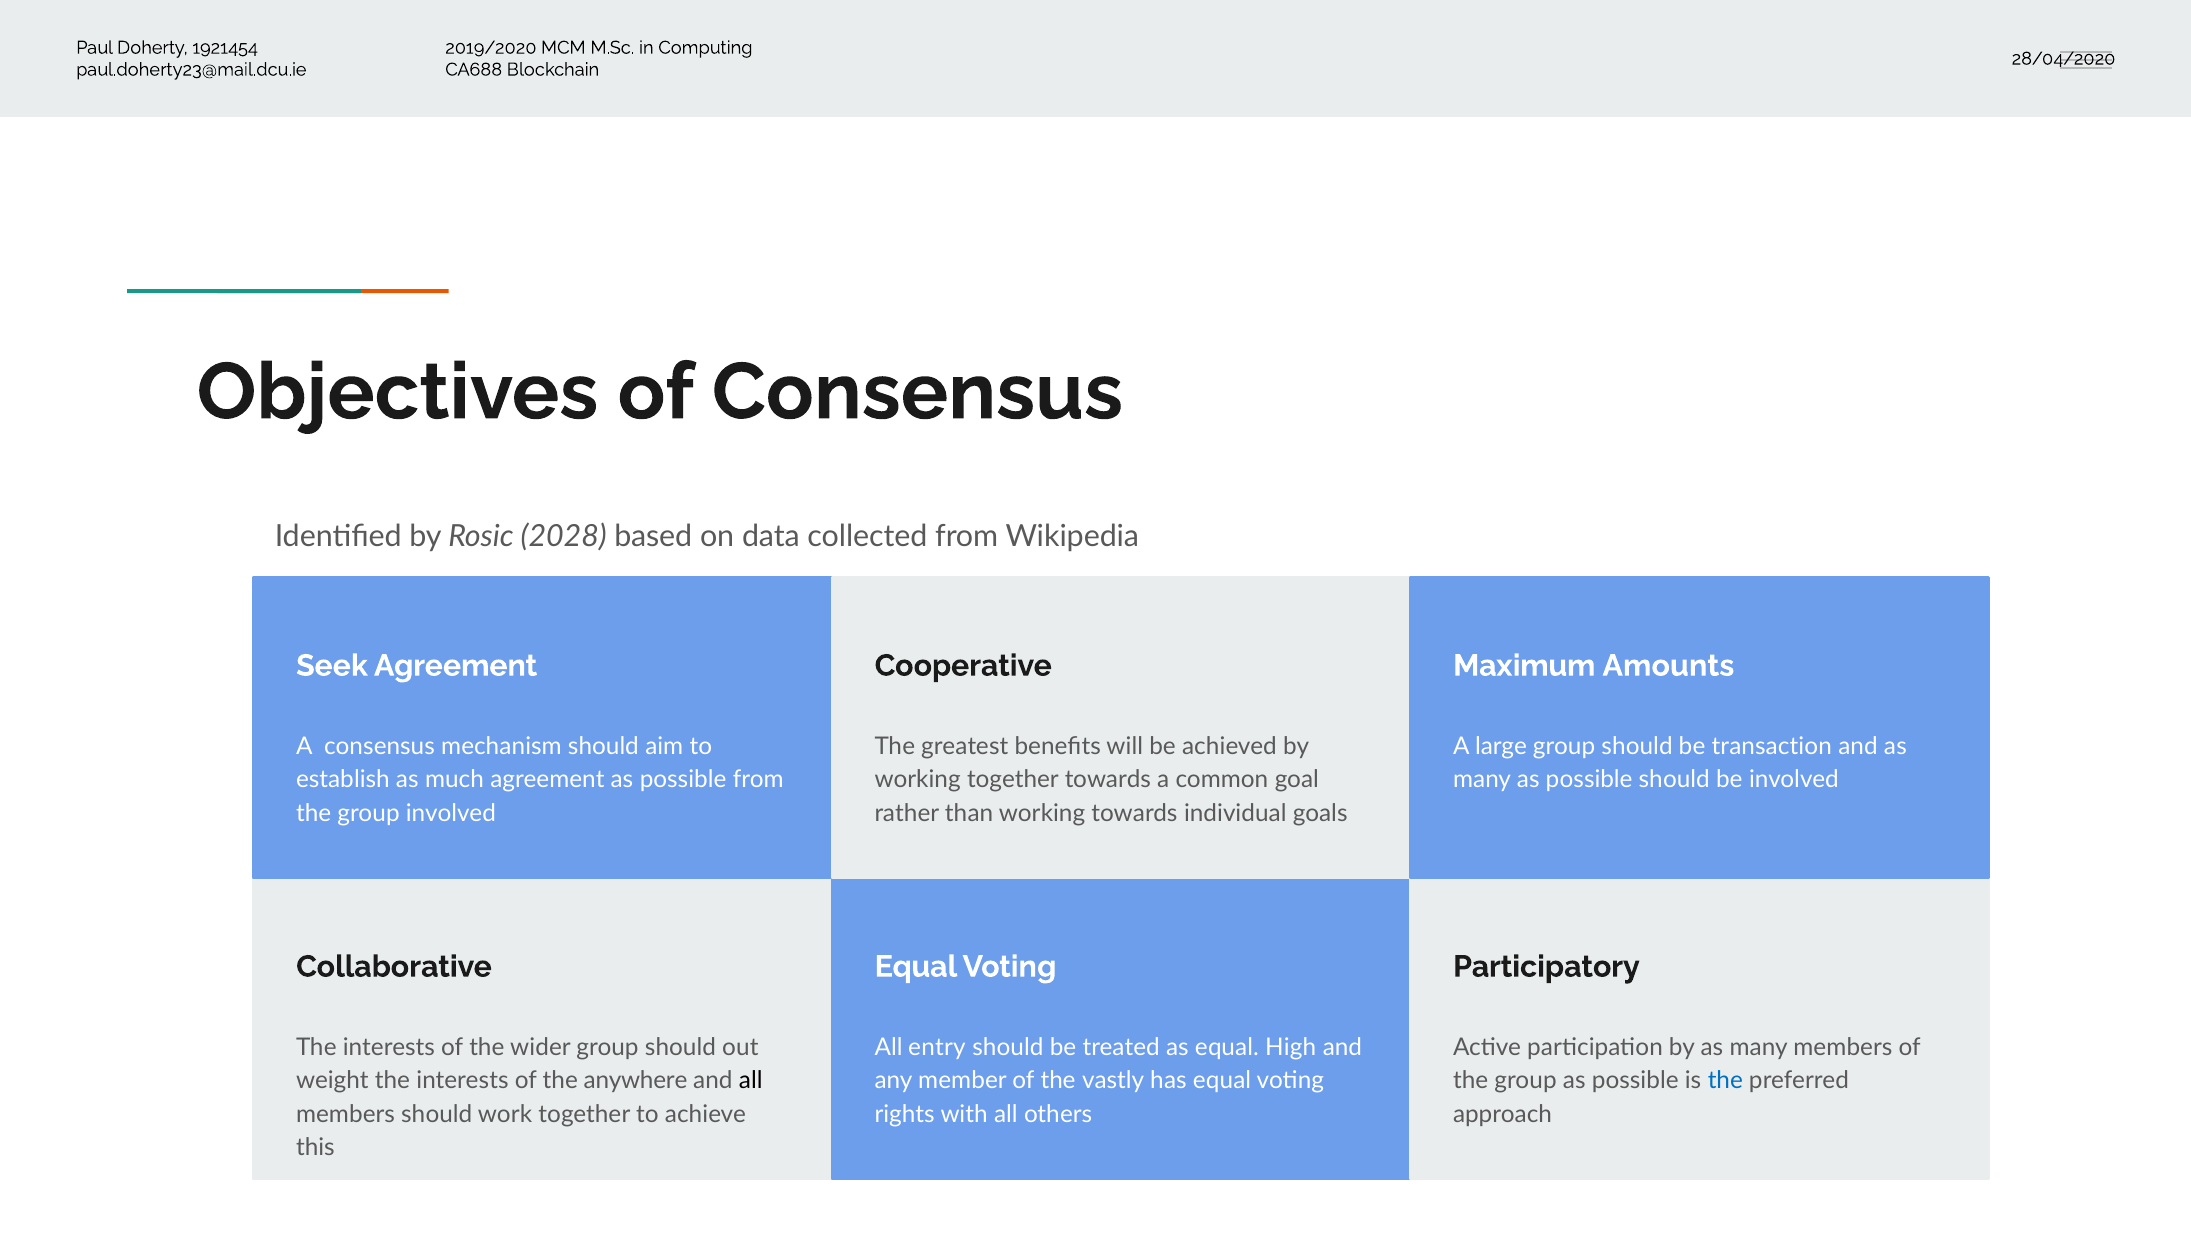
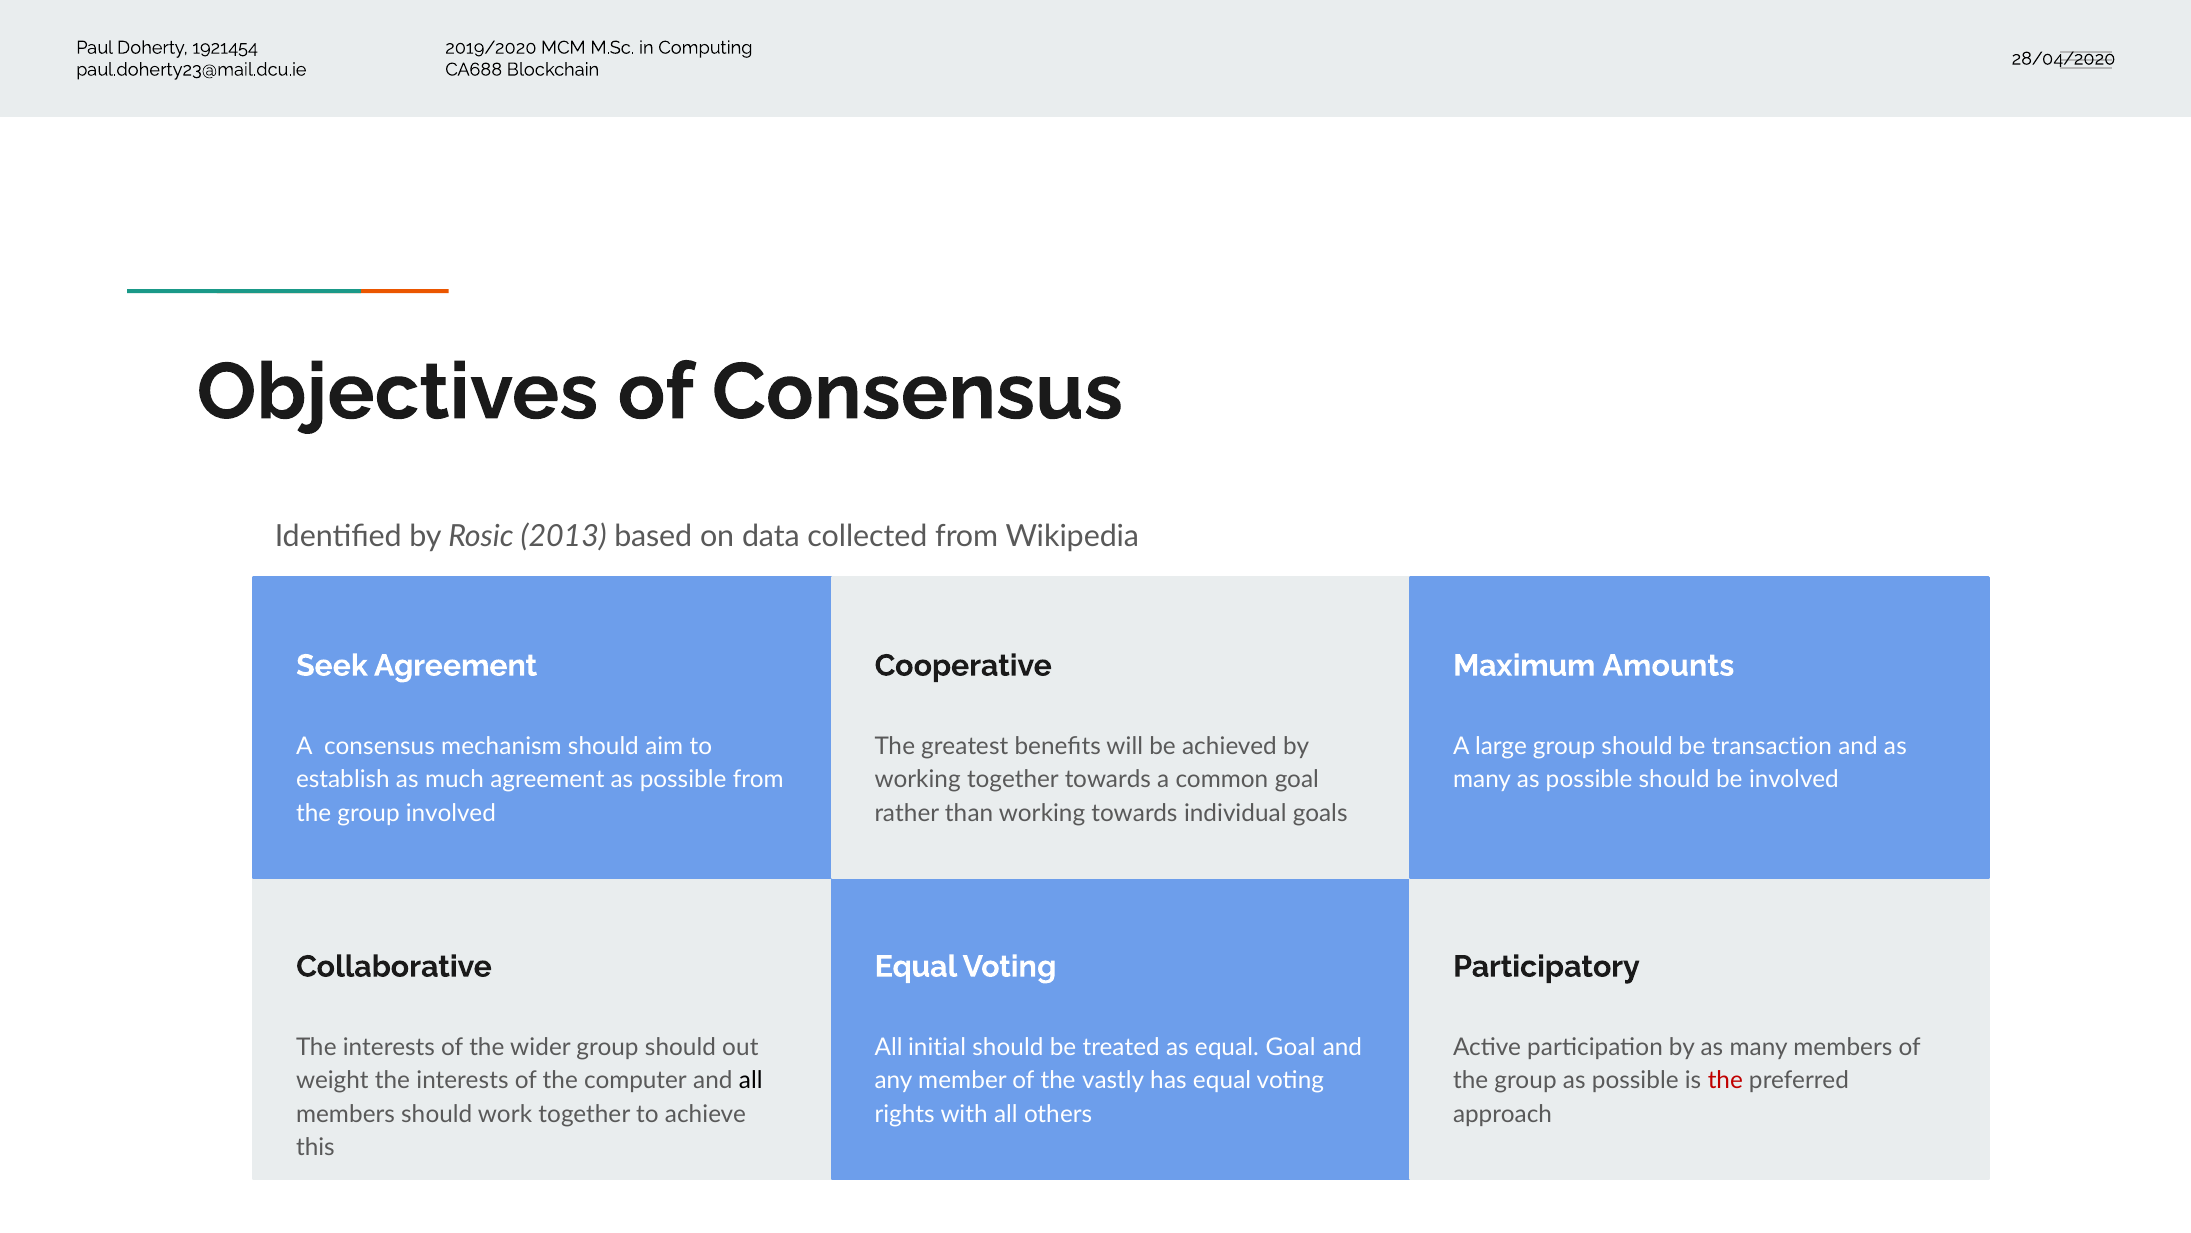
2028: 2028 -> 2013
entry: entry -> initial
equal High: High -> Goal
anywhere: anywhere -> computer
the at (1725, 1080) colour: blue -> red
